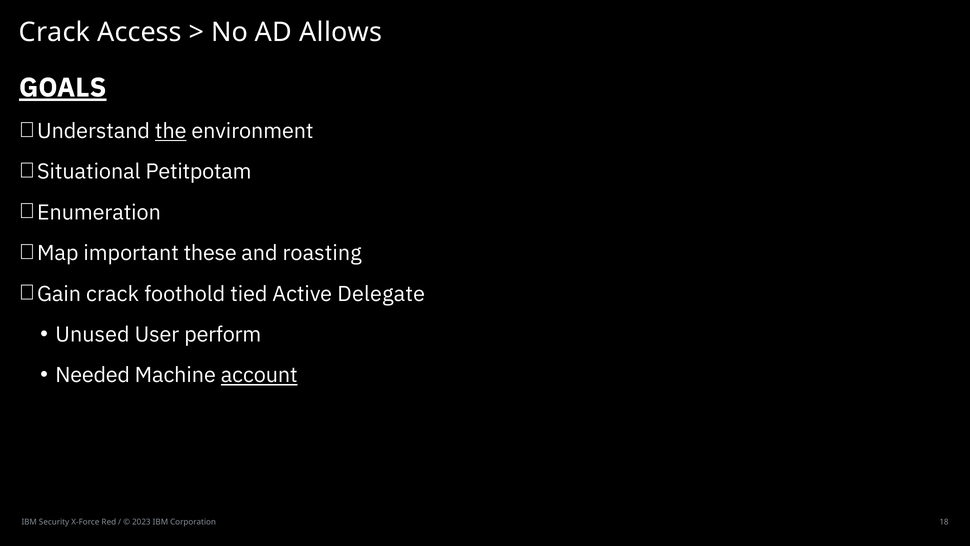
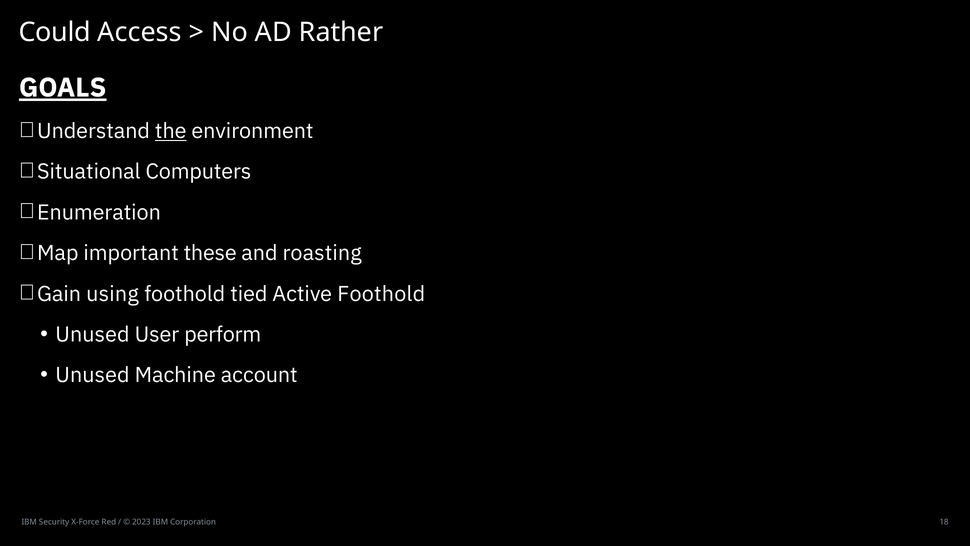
Crack at (55, 32): Crack -> Could
Allows: Allows -> Rather
Petitpotam: Petitpotam -> Computers
crack at (113, 294): crack -> using
Active Delegate: Delegate -> Foothold
Needed at (93, 375): Needed -> Unused
account underline: present -> none
